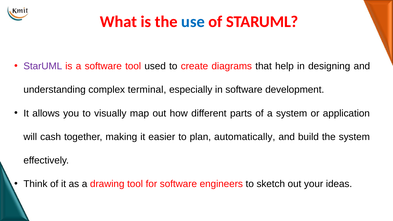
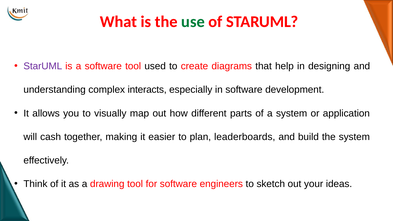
use colour: blue -> green
terminal: terminal -> interacts
automatically: automatically -> leaderboards
